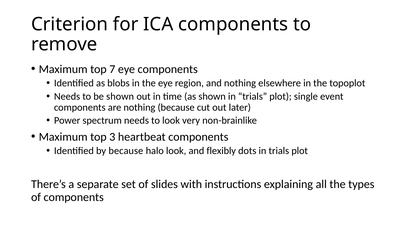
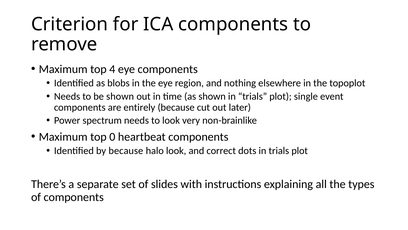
7: 7 -> 4
are nothing: nothing -> entirely
3: 3 -> 0
flexibly: flexibly -> correct
